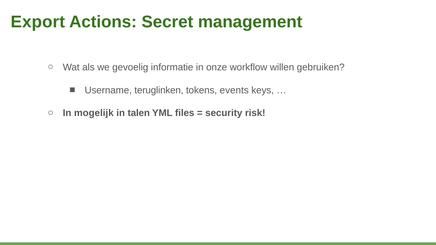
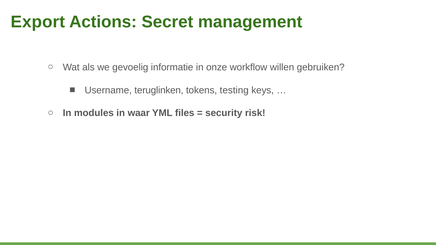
events: events -> testing
mogelijk: mogelijk -> modules
talen: talen -> waar
